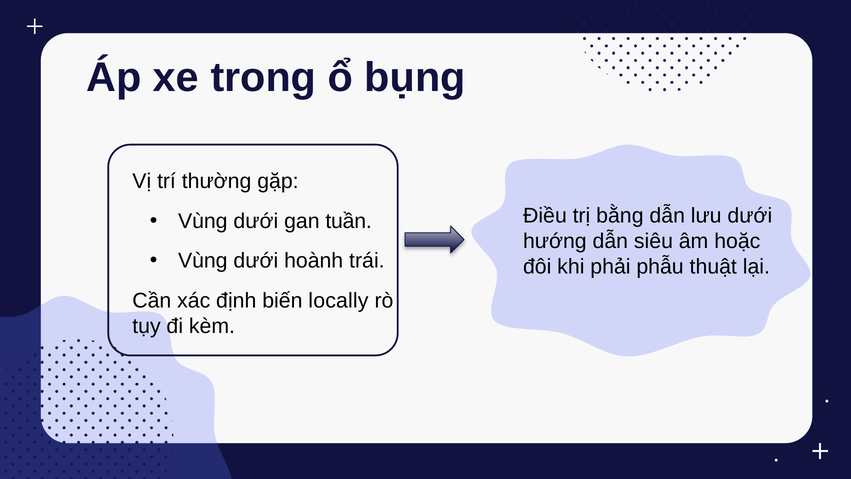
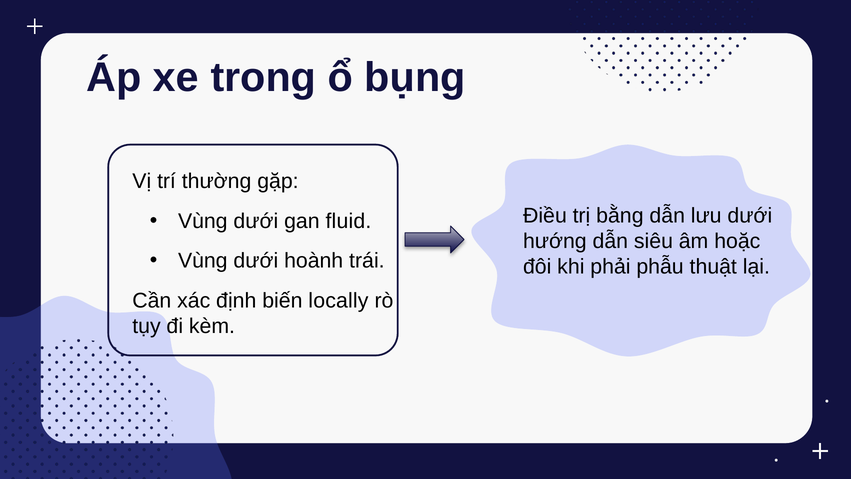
tuần: tuần -> fluid
